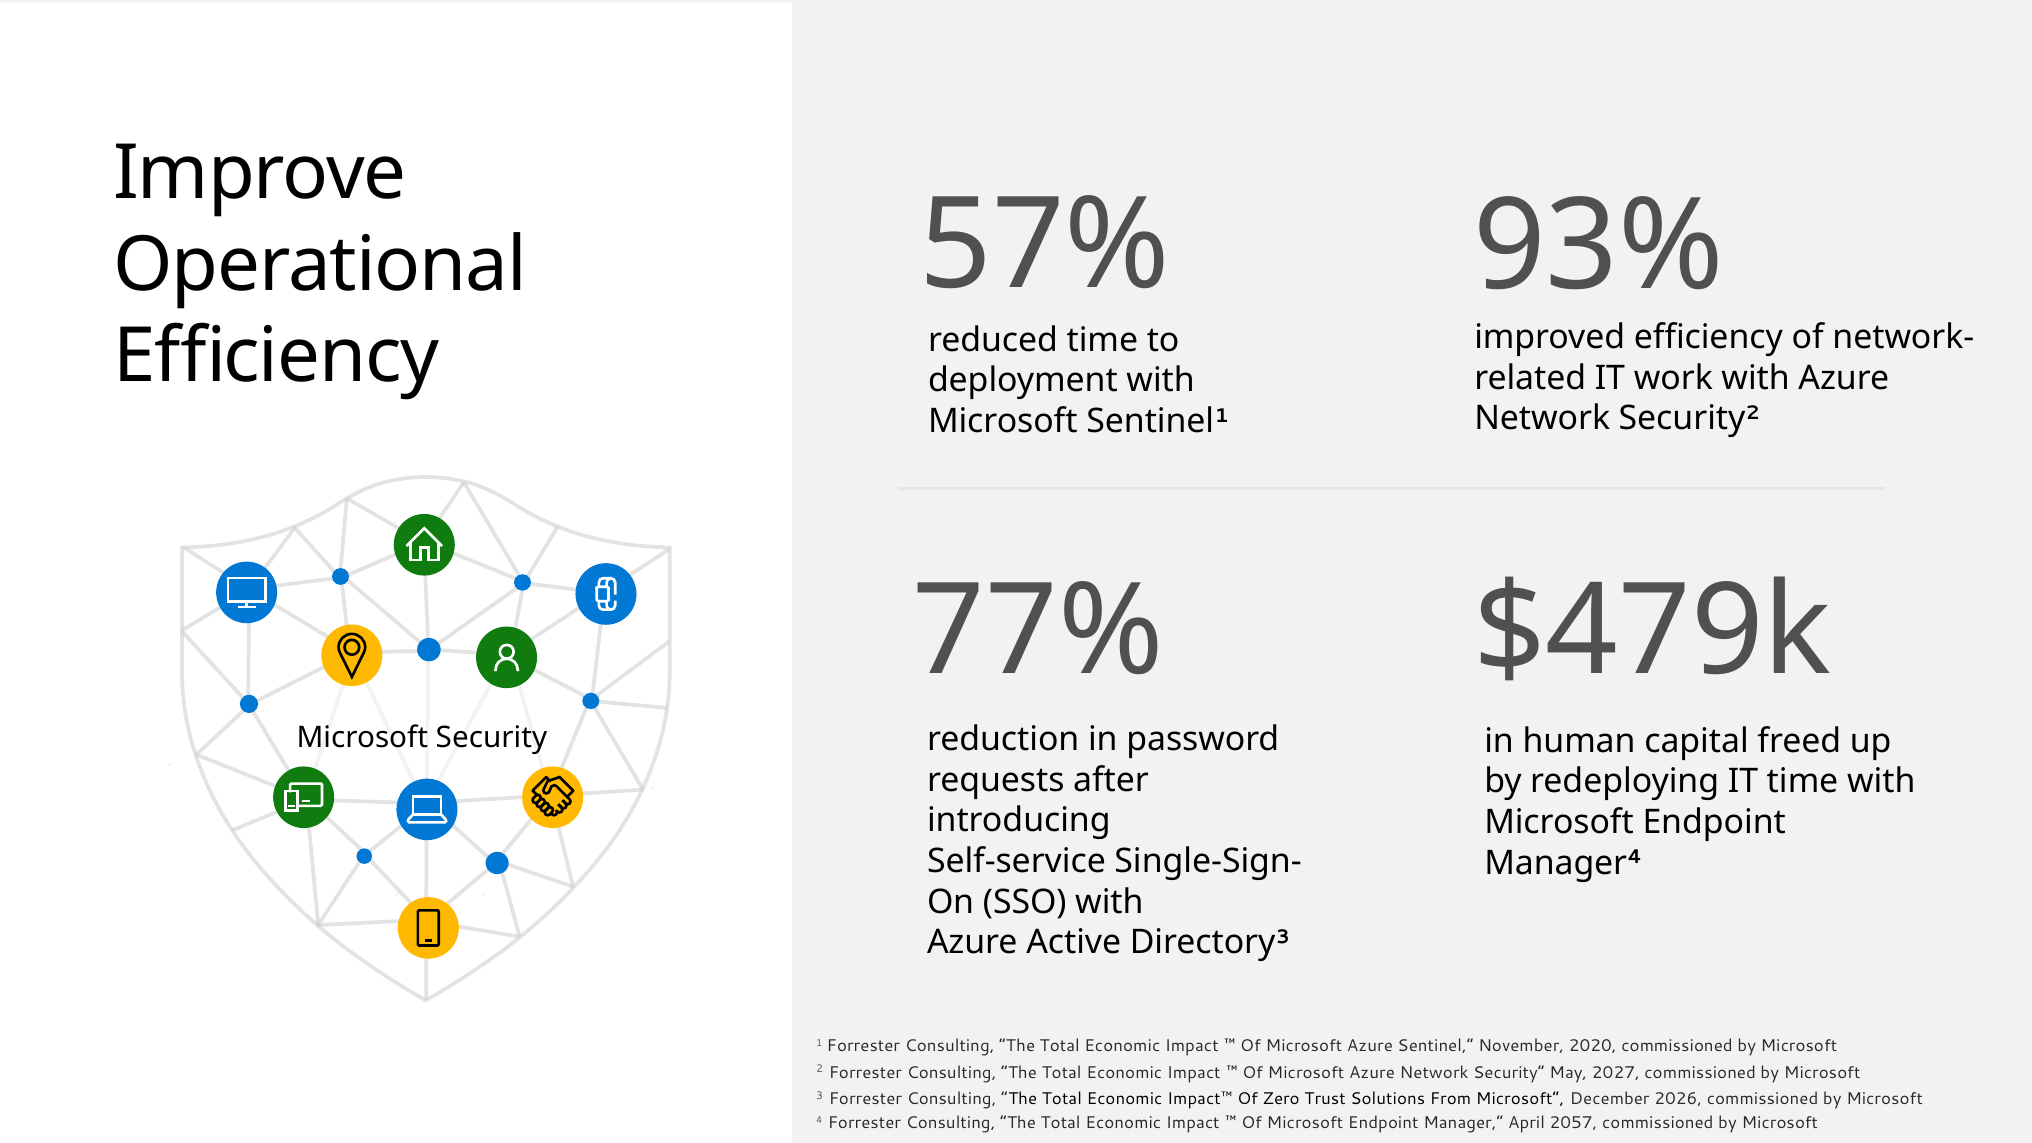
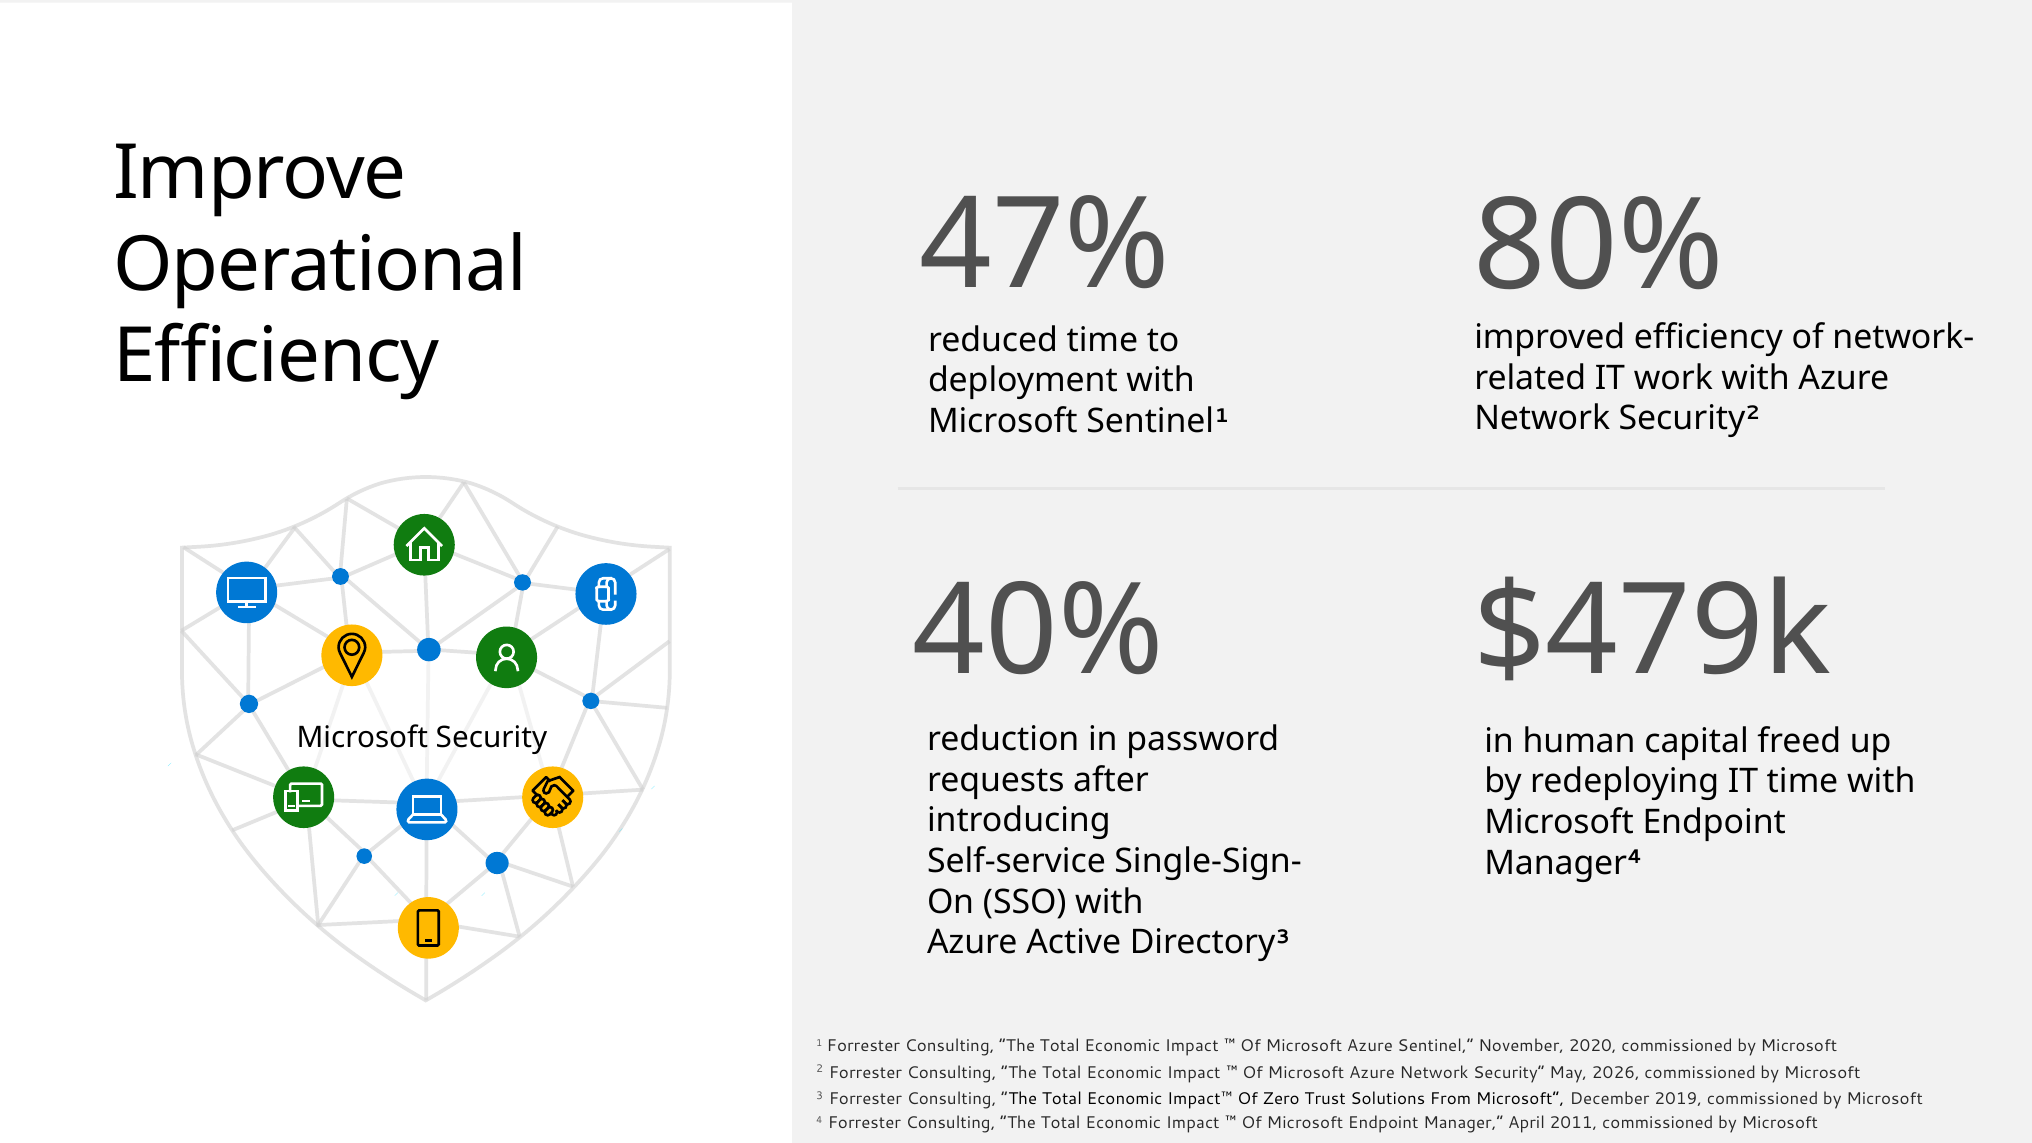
57%: 57% -> 47%
93%: 93% -> 80%
77%: 77% -> 40%
2027: 2027 -> 2026
2026: 2026 -> 2019
2057: 2057 -> 2011
